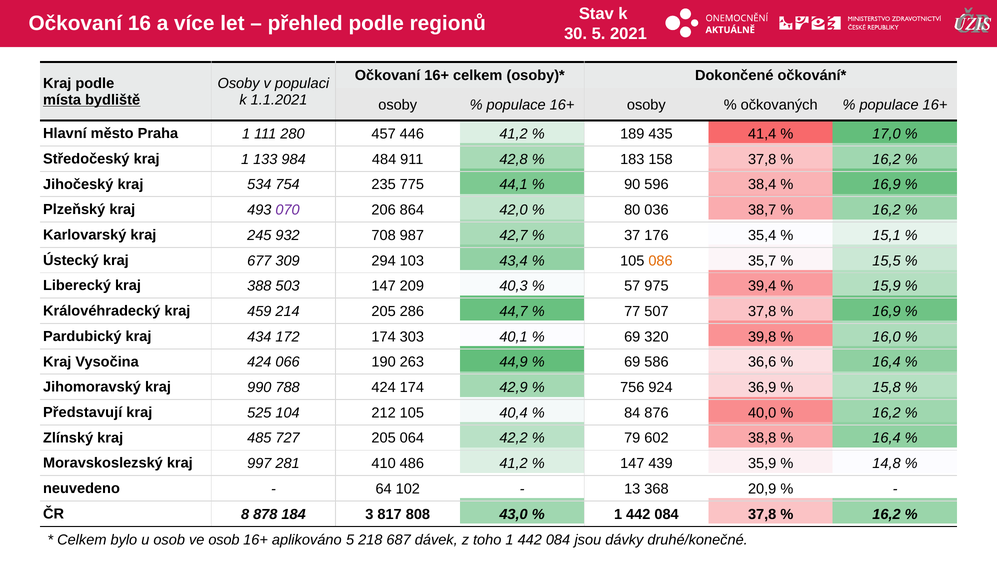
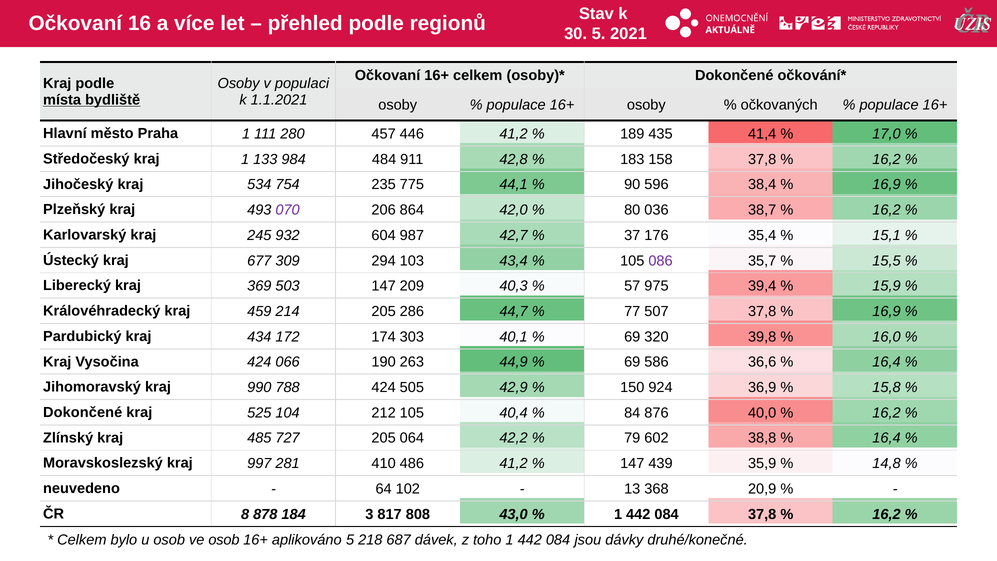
708: 708 -> 604
086 colour: orange -> purple
388: 388 -> 369
424 174: 174 -> 505
756: 756 -> 150
Představují at (83, 412): Představují -> Dokončené
